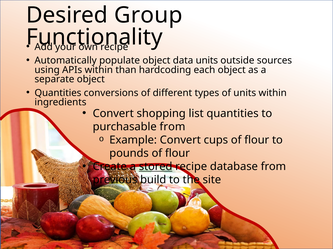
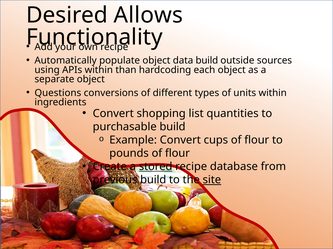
Group: Group -> Allows
data units: units -> build
Quantities at (58, 93): Quantities -> Questions
purchasable from: from -> build
site underline: none -> present
